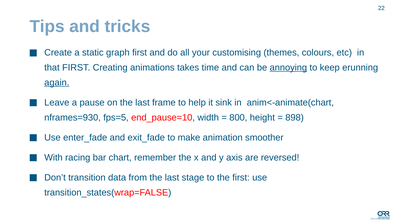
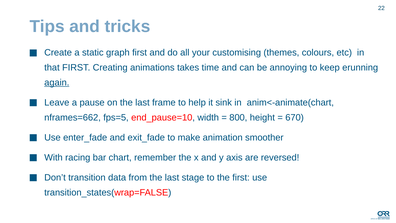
annoying underline: present -> none
nframes=930: nframes=930 -> nframes=662
898: 898 -> 670
